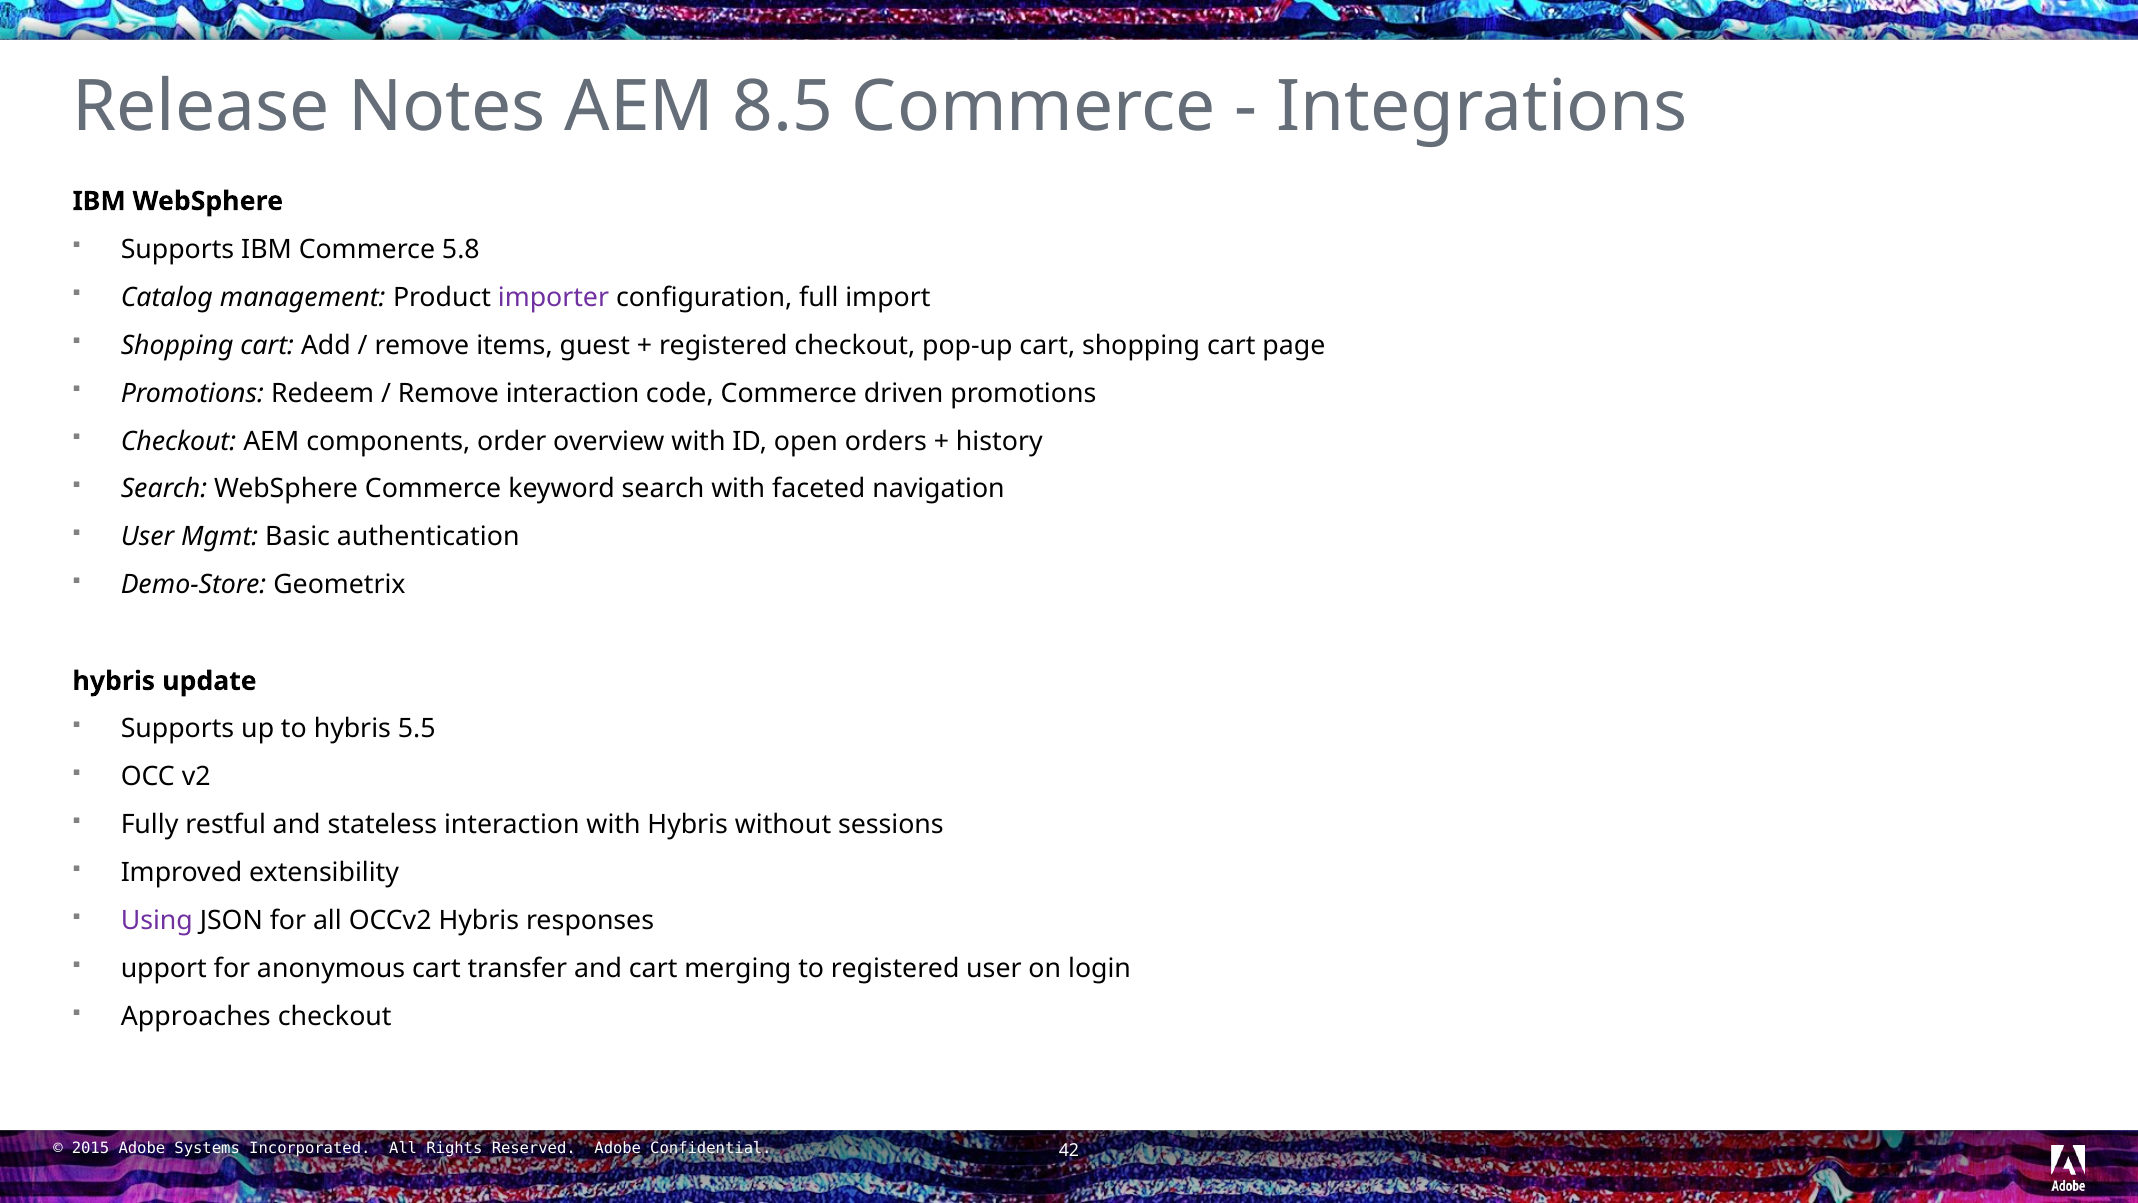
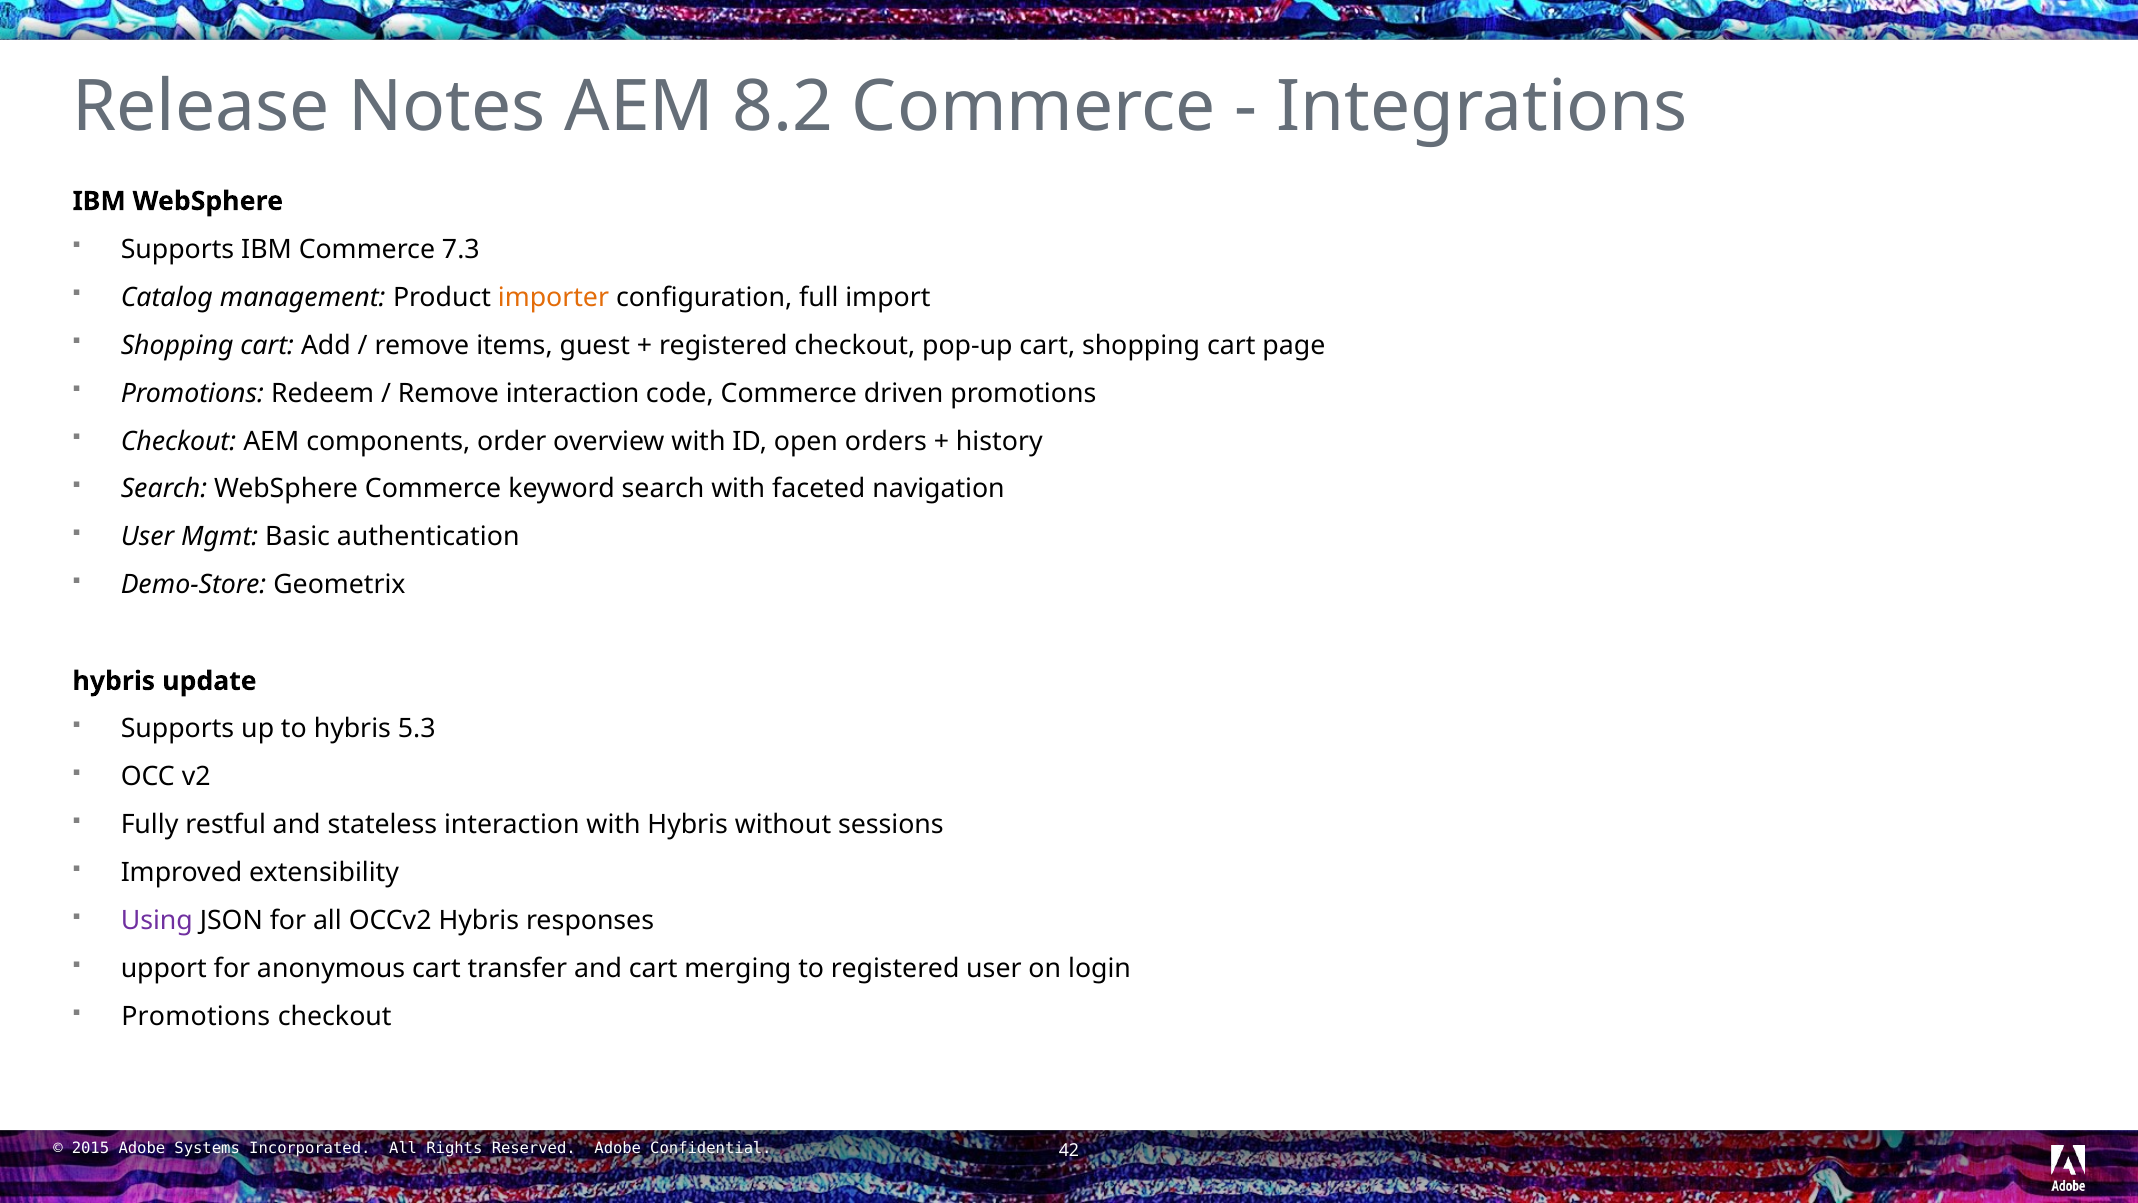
8.5: 8.5 -> 8.2
5.8: 5.8 -> 7.3
importer colour: purple -> orange
5.5: 5.5 -> 5.3
Approaches at (196, 1017): Approaches -> Promotions
